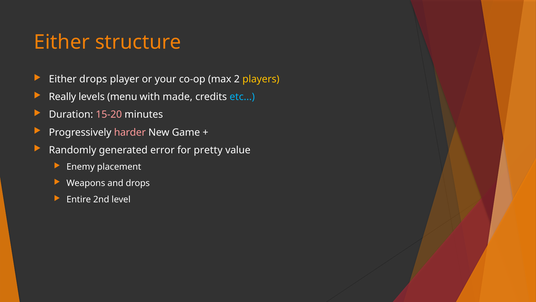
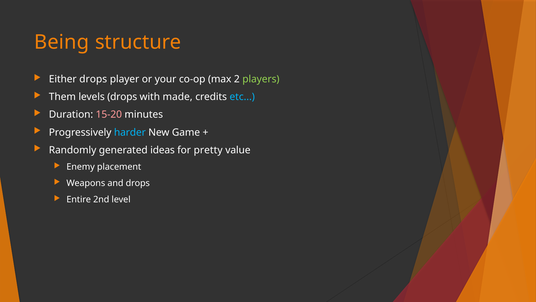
Either at (62, 42): Either -> Being
players colour: yellow -> light green
Really: Really -> Them
levels menu: menu -> drops
harder colour: pink -> light blue
error: error -> ideas
